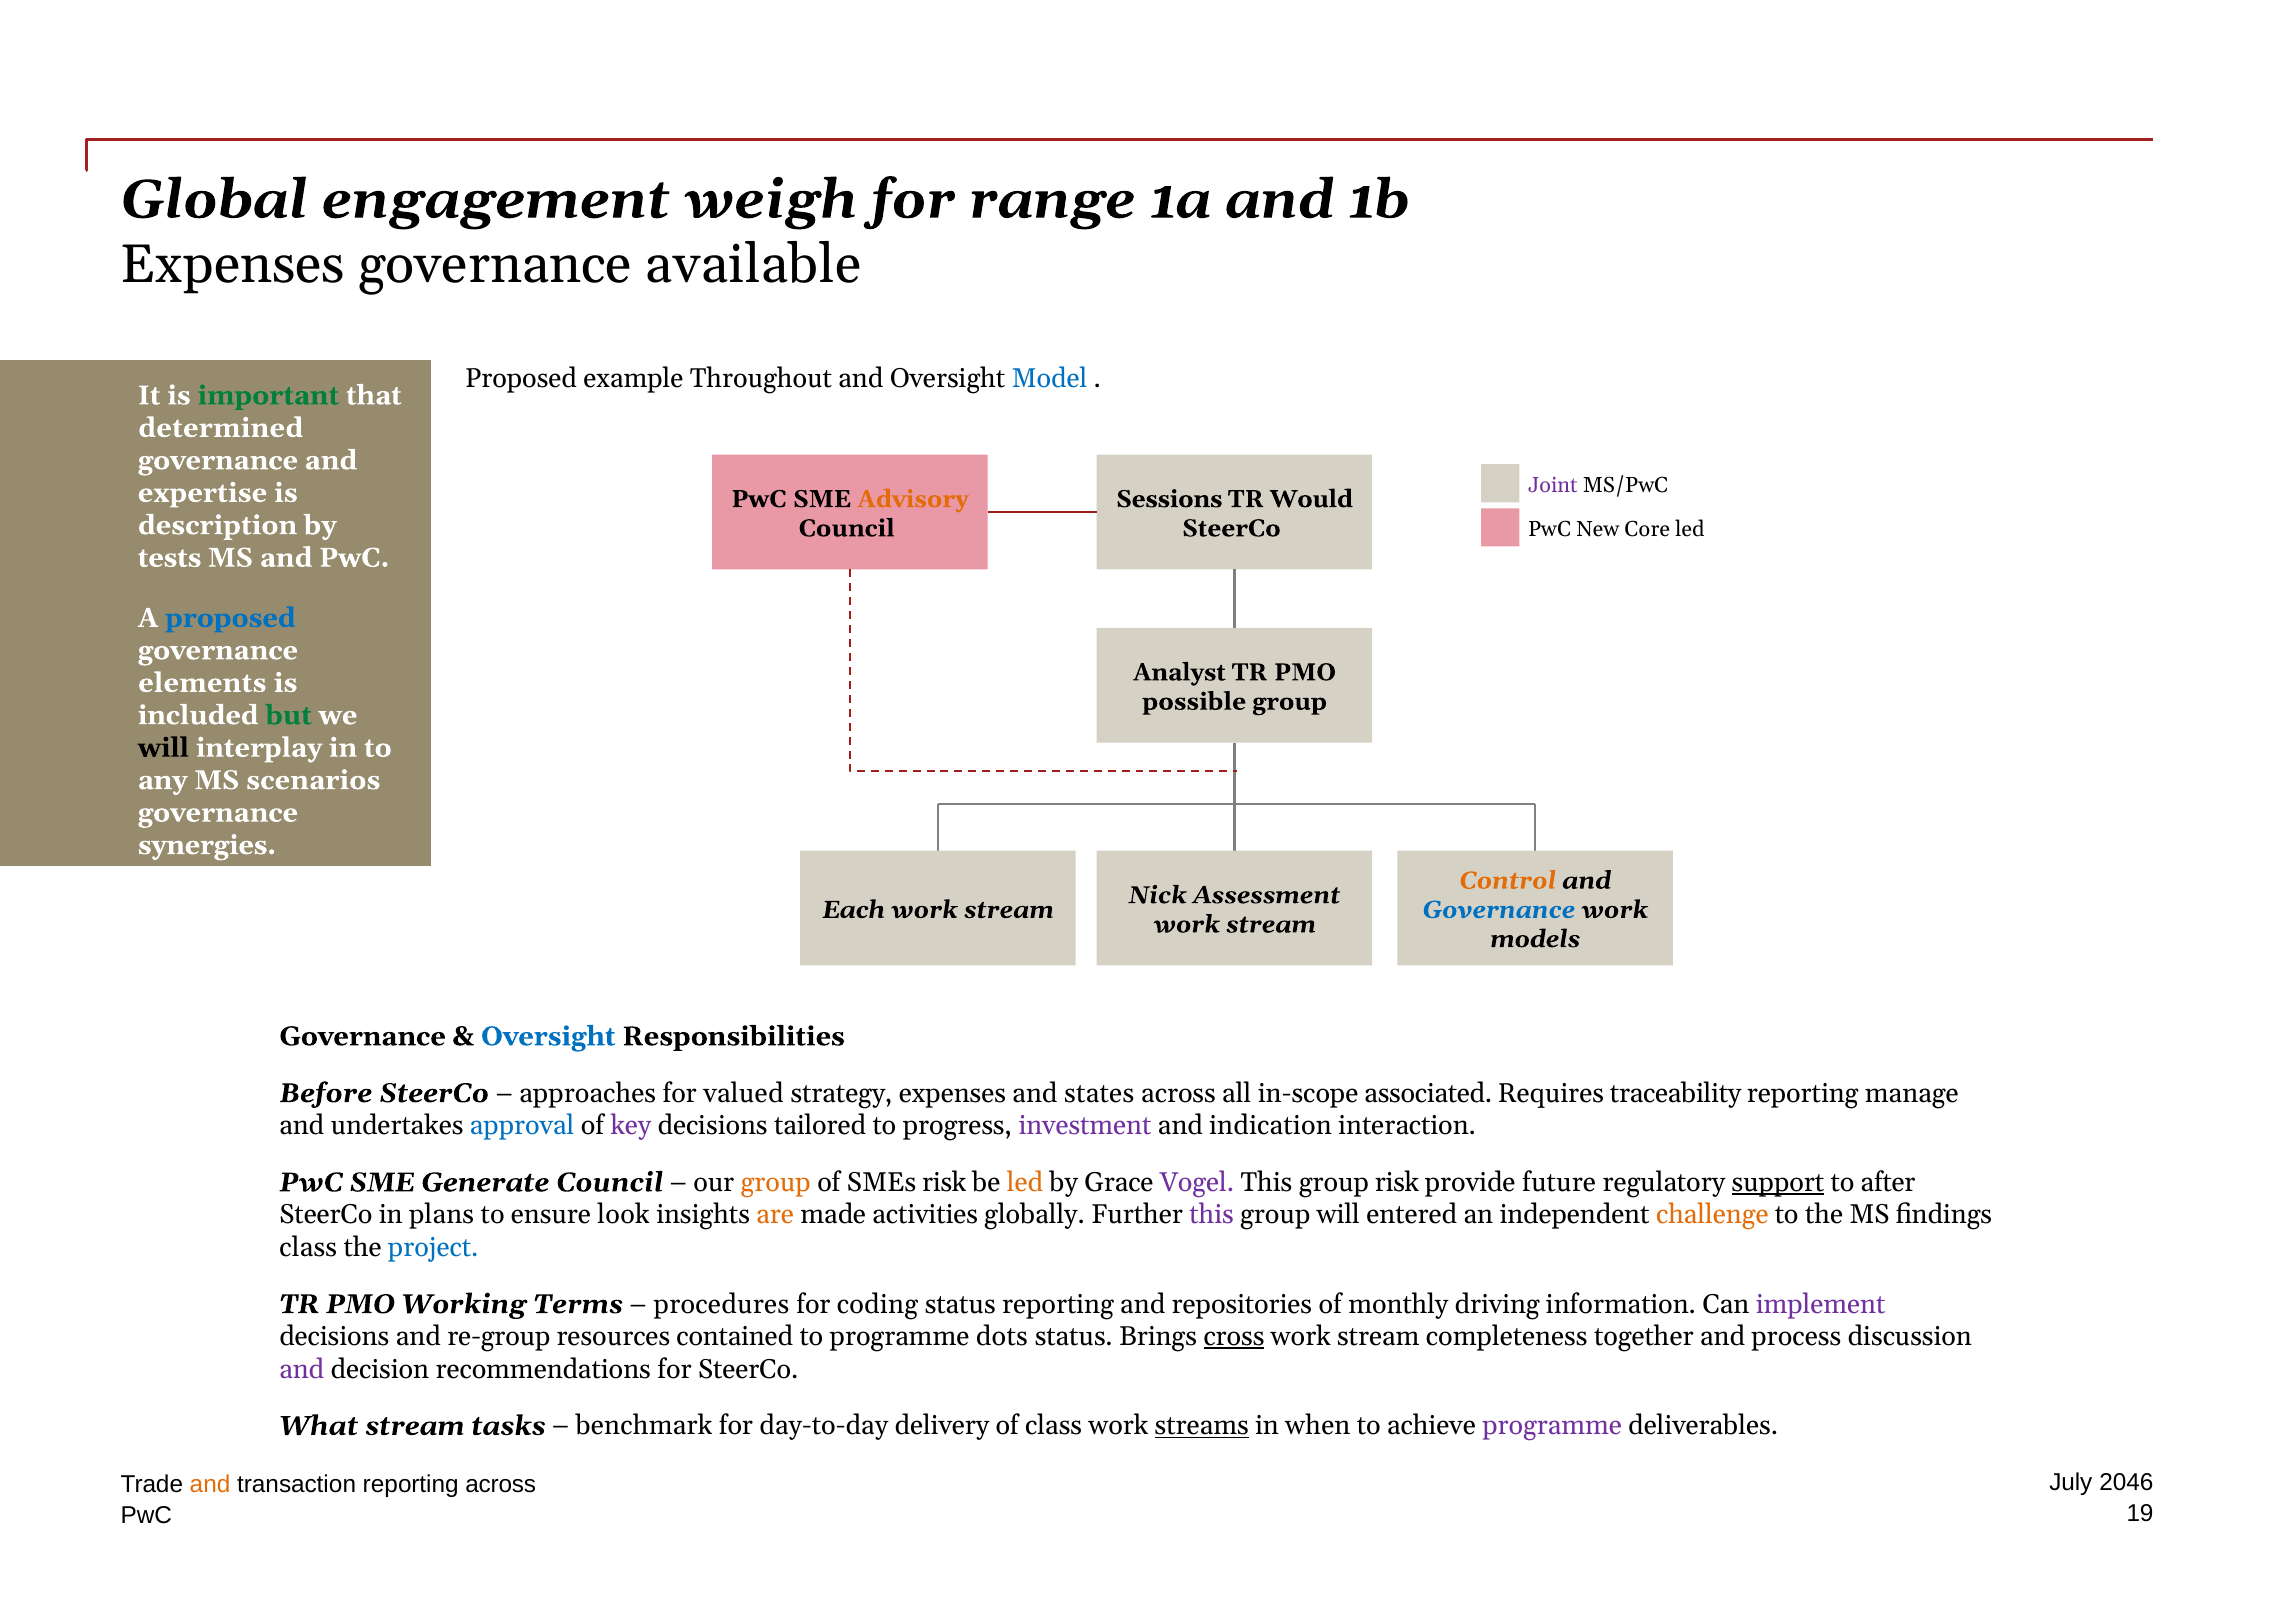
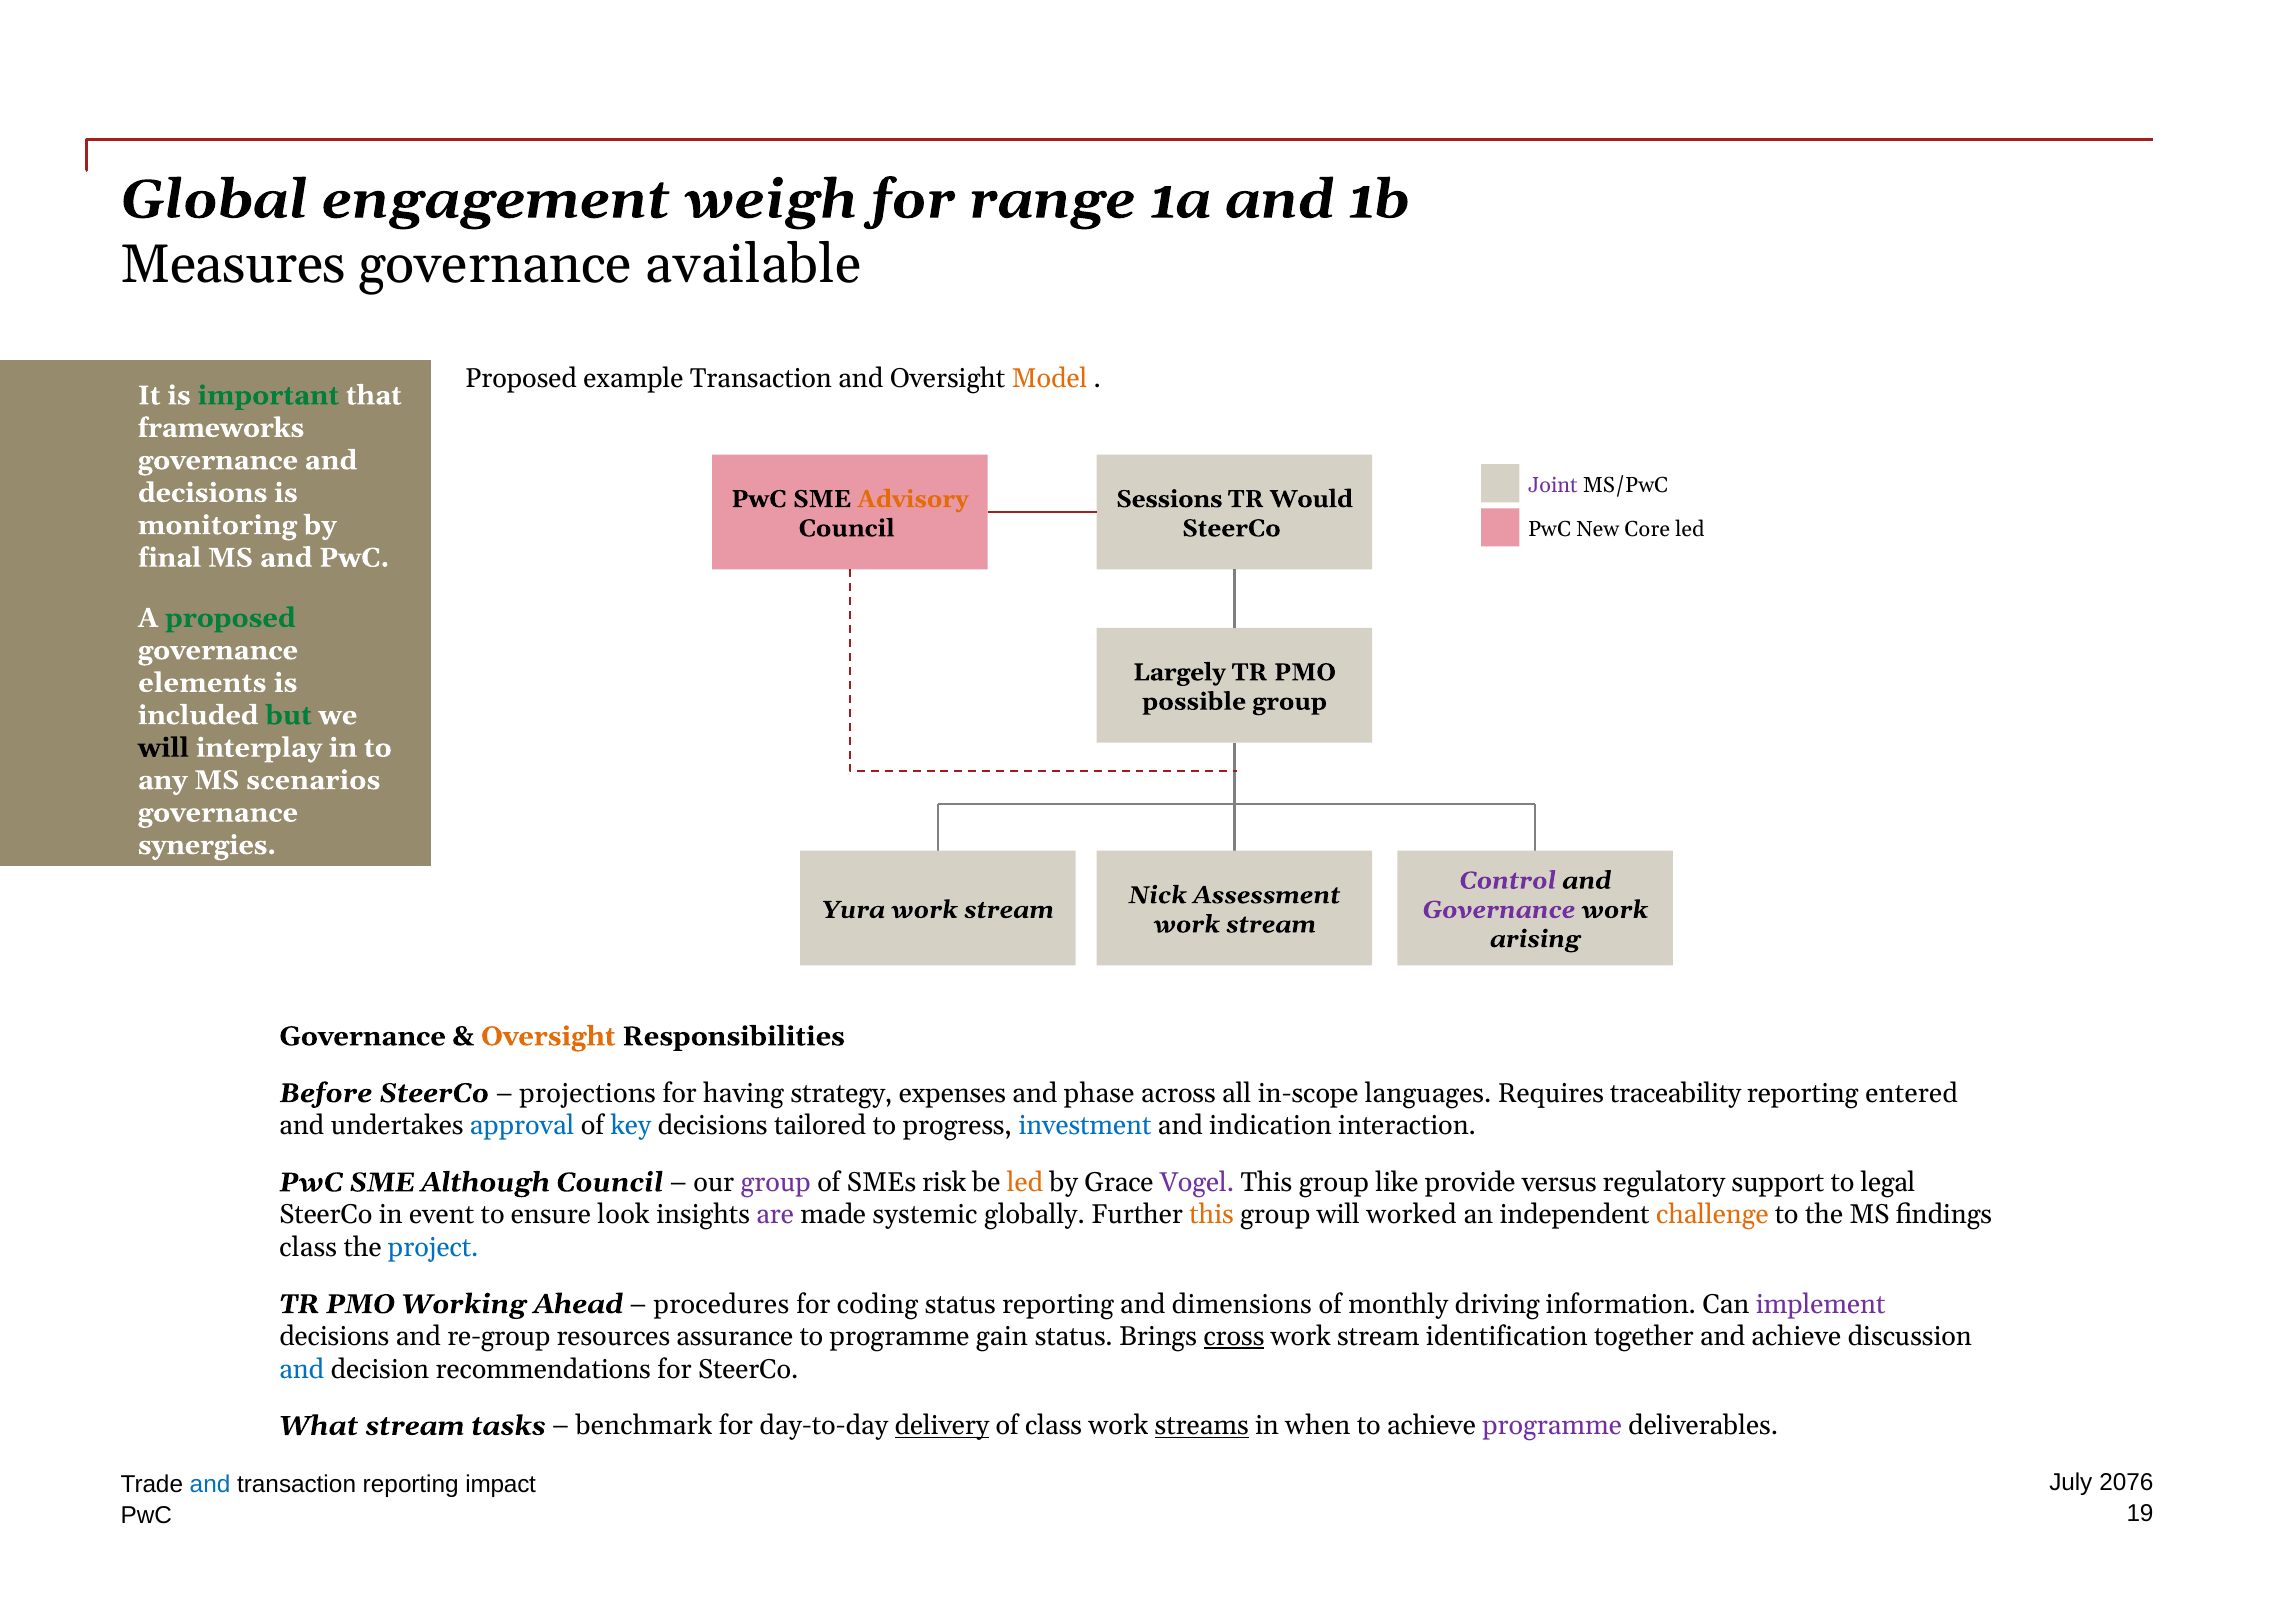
Expenses at (233, 265): Expenses -> Measures
example Throughout: Throughout -> Transaction
Model colour: blue -> orange
determined: determined -> frameworks
expertise at (202, 493): expertise -> decisions
description: description -> monitoring
tests: tests -> final
proposed at (230, 618) colour: blue -> green
Analyst: Analyst -> Largely
Control colour: orange -> purple
Each: Each -> Yura
Governance at (1499, 910) colour: blue -> purple
models: models -> arising
Oversight at (548, 1036) colour: blue -> orange
approaches: approaches -> projections
valued: valued -> having
states: states -> phase
associated: associated -> languages
manage: manage -> entered
key colour: purple -> blue
investment colour: purple -> blue
Generate: Generate -> Although
group at (776, 1182) colour: orange -> purple
group risk: risk -> like
future: future -> versus
support underline: present -> none
after: after -> legal
plans: plans -> event
are colour: orange -> purple
activities: activities -> systemic
this at (1212, 1215) colour: purple -> orange
entered: entered -> worked
Terms: Terms -> Ahead
repositories: repositories -> dimensions
contained: contained -> assurance
dots: dots -> gain
completeness: completeness -> identification
and process: process -> achieve
and at (302, 1369) colour: purple -> blue
delivery underline: none -> present
2046: 2046 -> 2076
and at (210, 1485) colour: orange -> blue
reporting across: across -> impact
